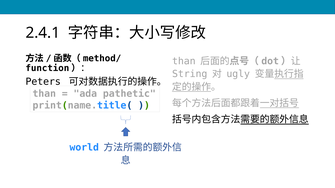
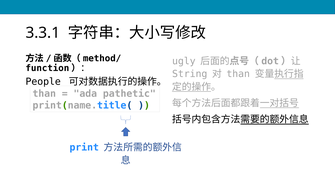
2.4.1: 2.4.1 -> 3.3.1
than at (184, 61): than -> ugly
ugly at (238, 74): ugly -> than
Peters: Peters -> People
world: world -> print
